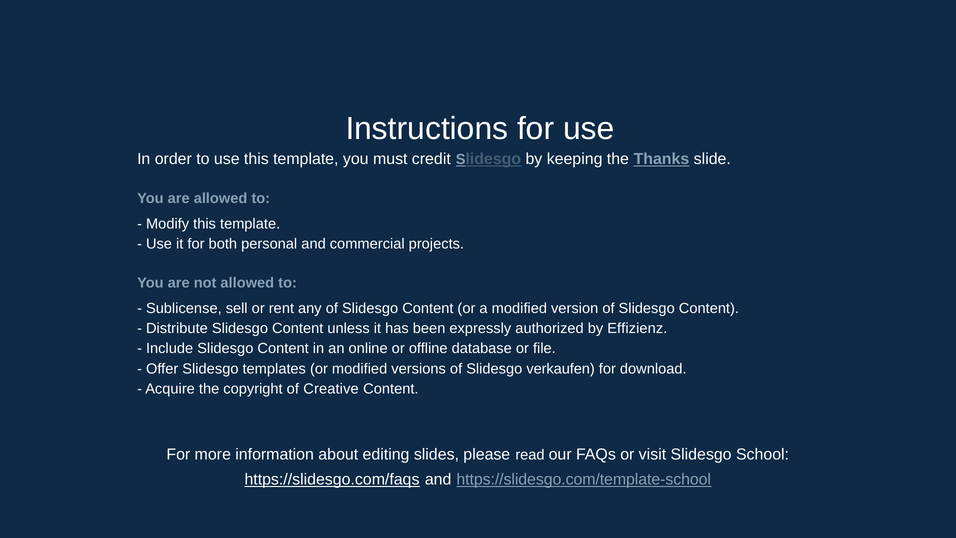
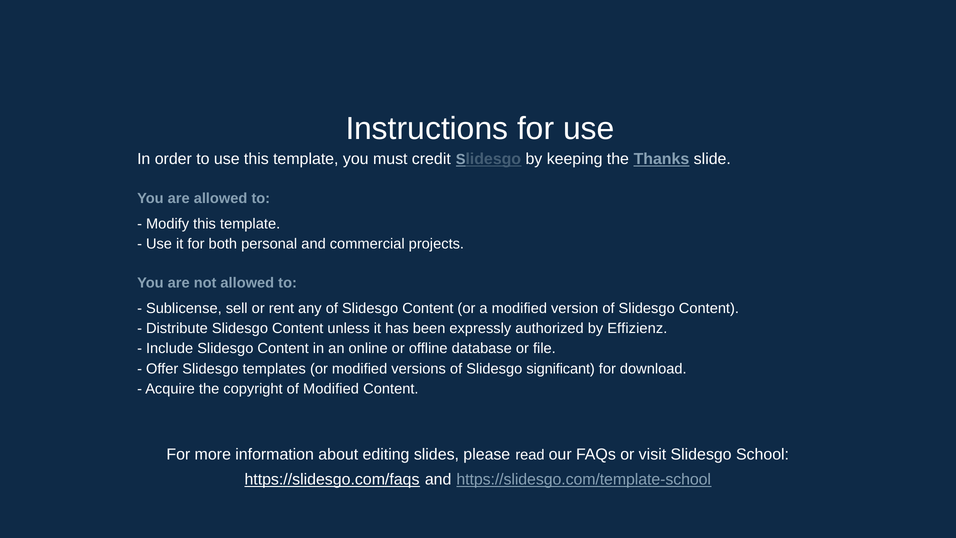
verkaufen: verkaufen -> significant
of Creative: Creative -> Modified
